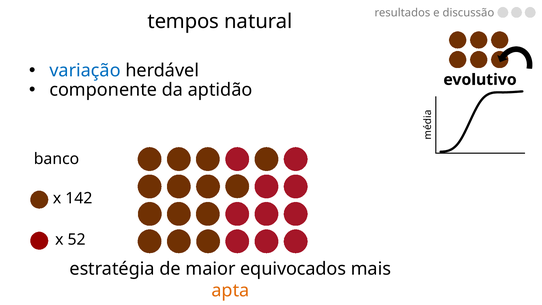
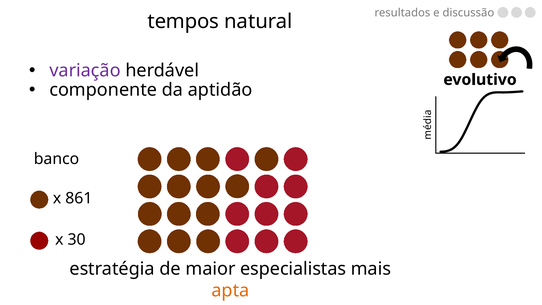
variação colour: blue -> purple
142: 142 -> 861
52: 52 -> 30
equivocados: equivocados -> especialistas
